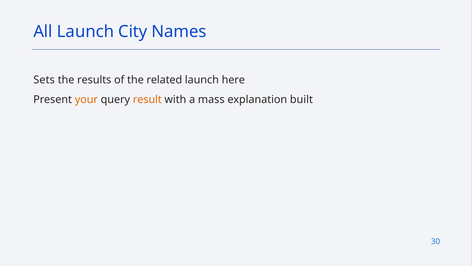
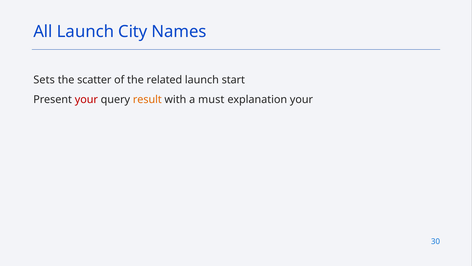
results: results -> scatter
here: here -> start
your at (86, 99) colour: orange -> red
mass: mass -> must
explanation built: built -> your
